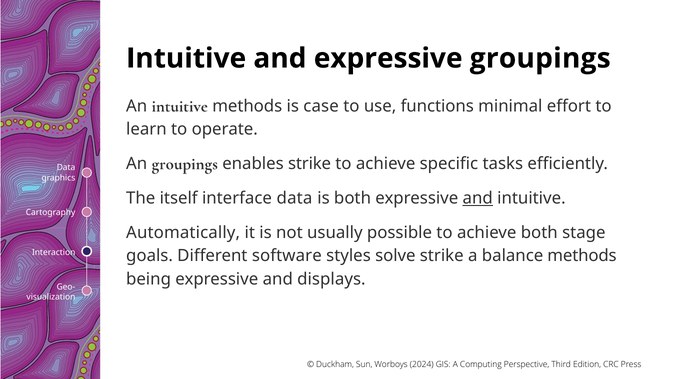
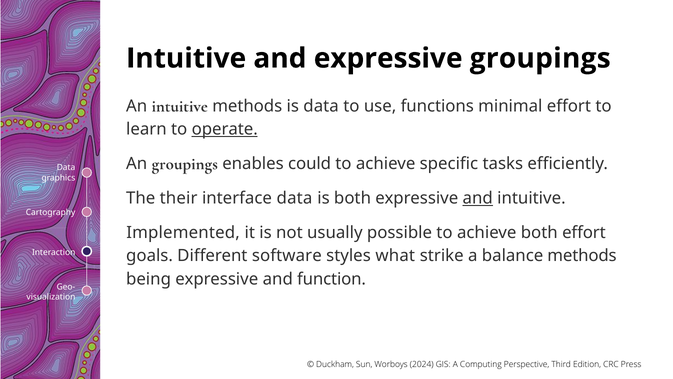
is case: case -> data
operate underline: none -> present
enables strike: strike -> could
itself: itself -> their
Automatically: Automatically -> Implemented
both stage: stage -> effort
solve: solve -> what
displays: displays -> function
